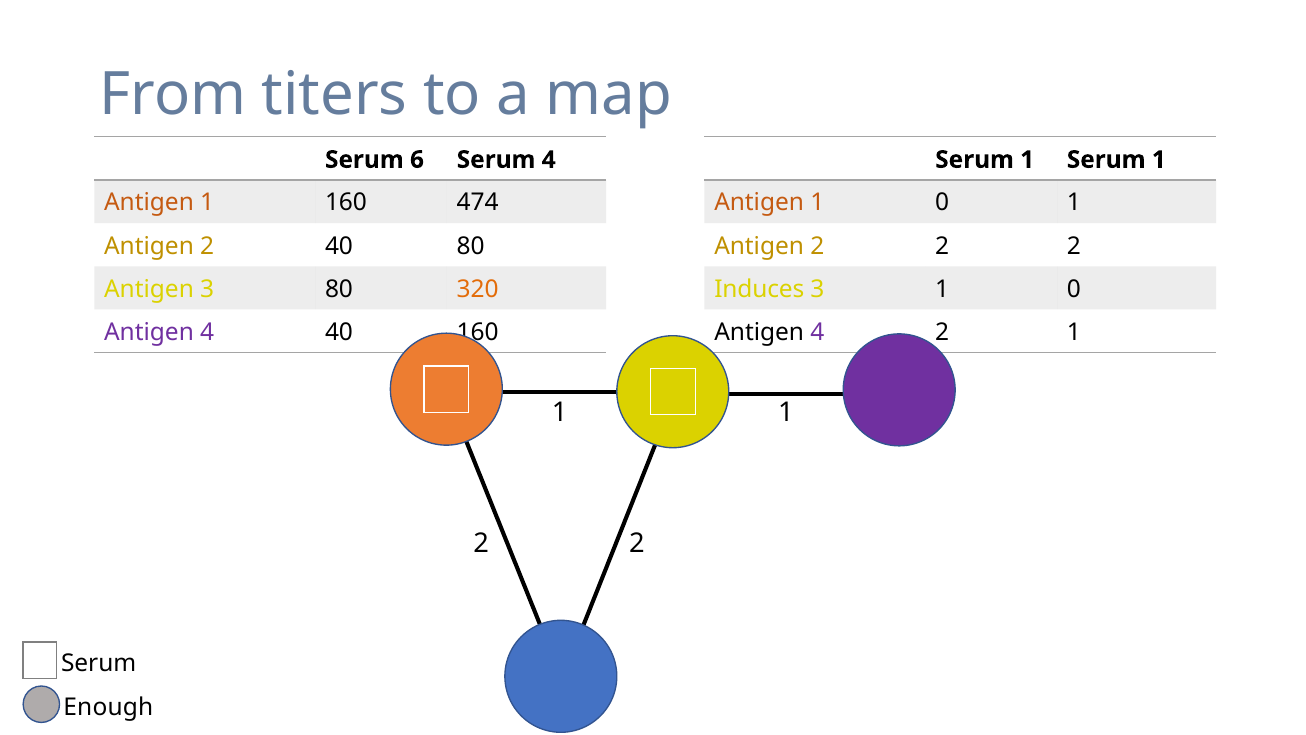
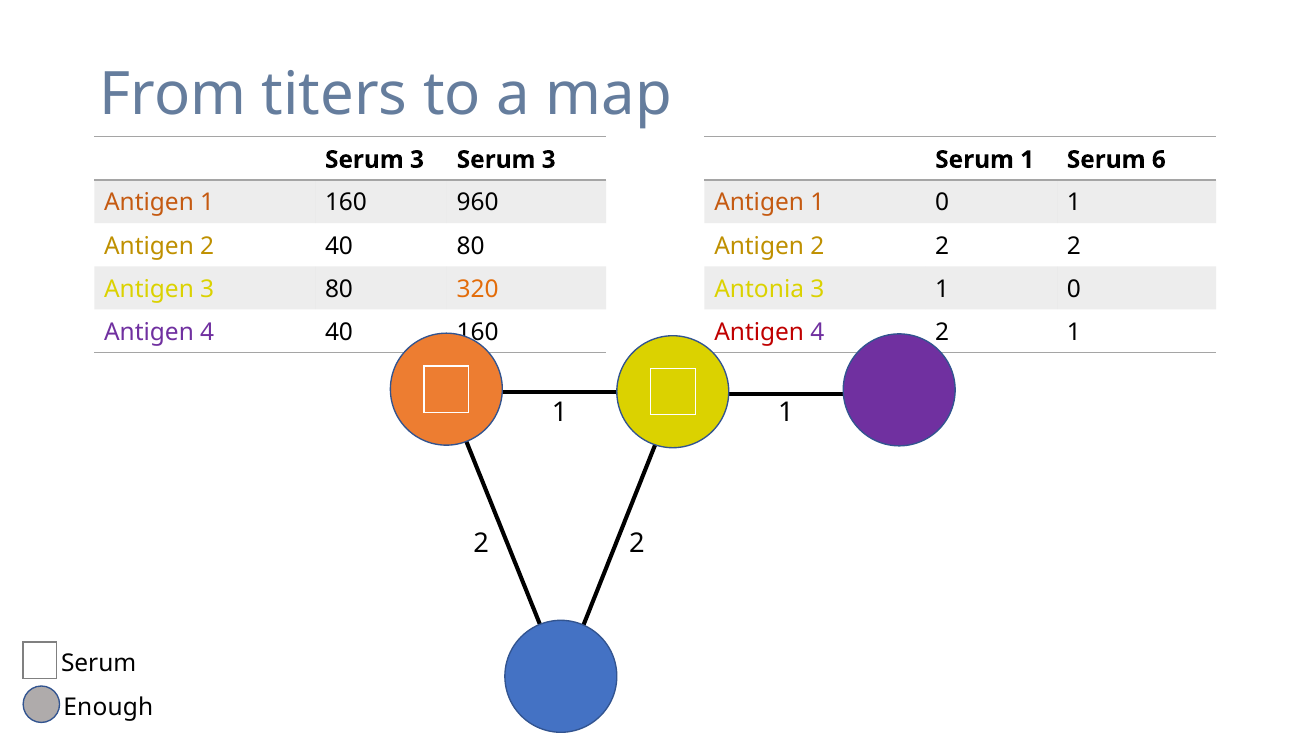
6 at (417, 160): 6 -> 3
4 at (549, 160): 4 -> 3
1 Serum 1: 1 -> 6
474: 474 -> 960
Induces: Induces -> Antonia
Antigen at (759, 332) colour: black -> red
